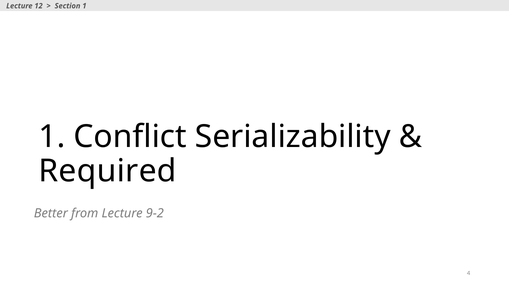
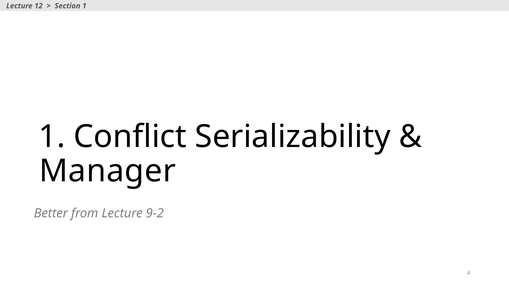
Required: Required -> Manager
